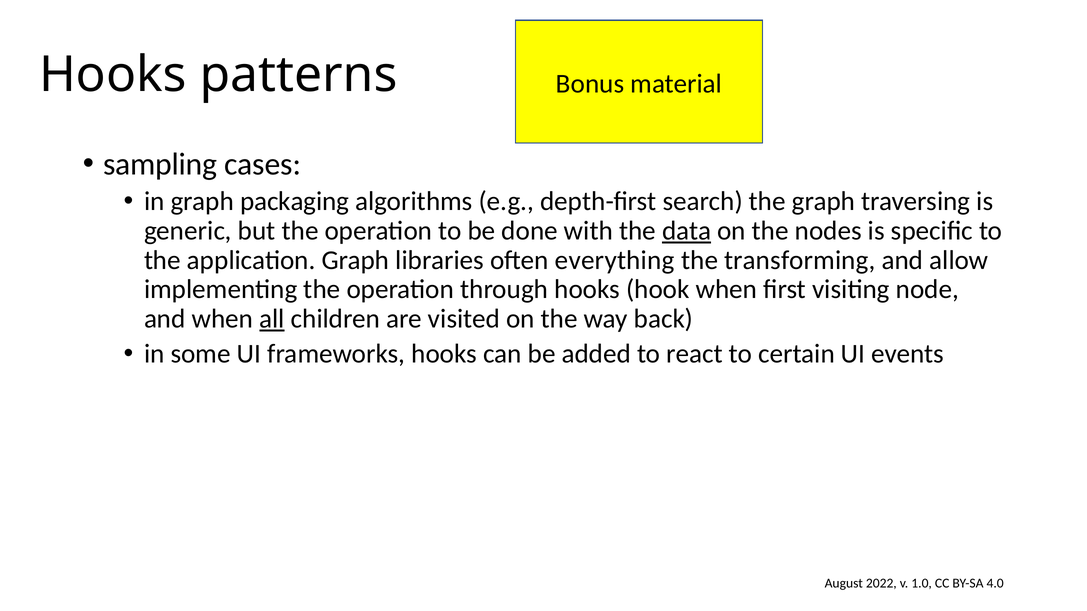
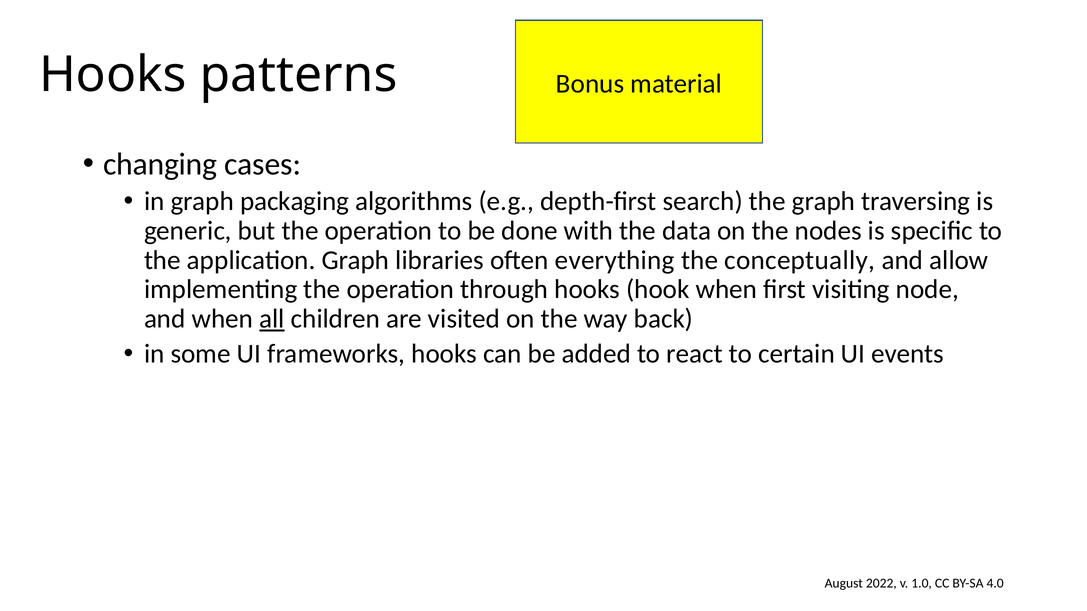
sampling: sampling -> changing
data underline: present -> none
transforming: transforming -> conceptually
